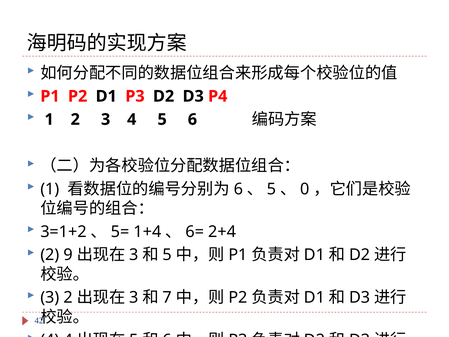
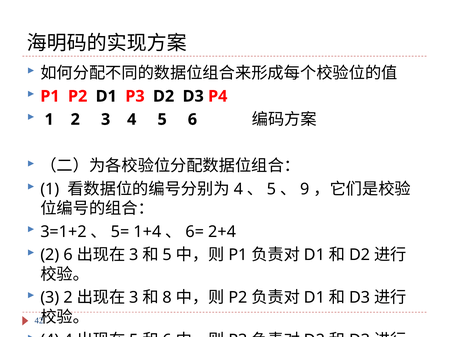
6 at (238, 189): 6 -> 4
0: 0 -> 9
2 9: 9 -> 6
7: 7 -> 8
